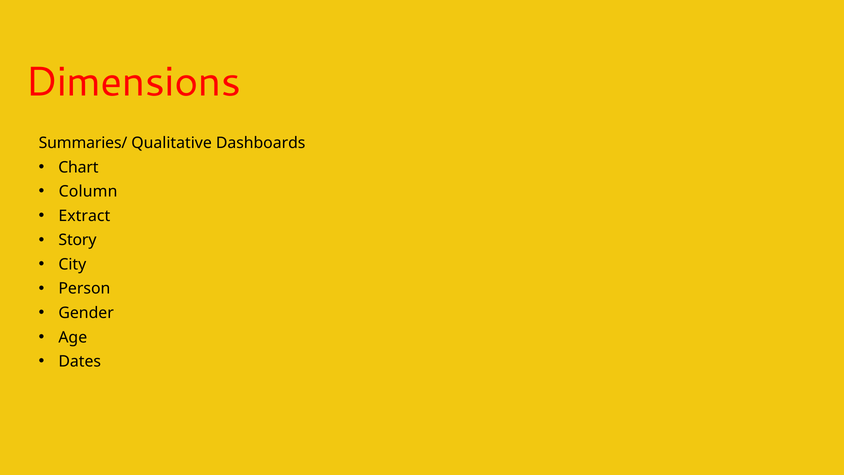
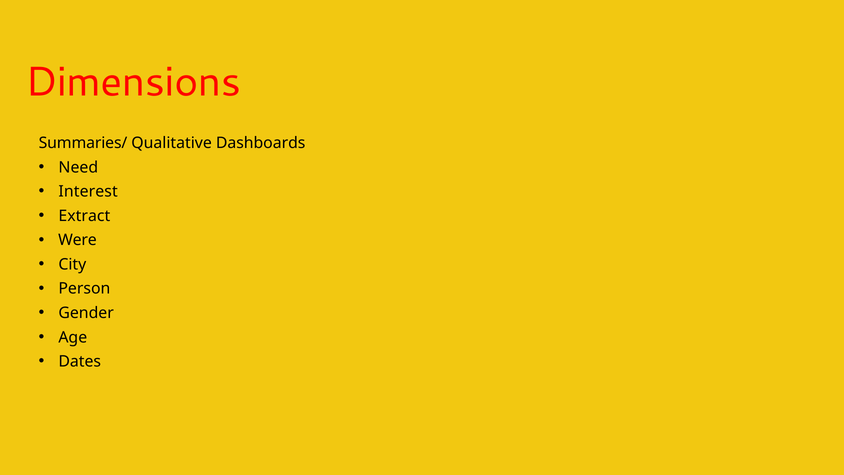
Chart: Chart -> Need
Column: Column -> Interest
Story: Story -> Were
